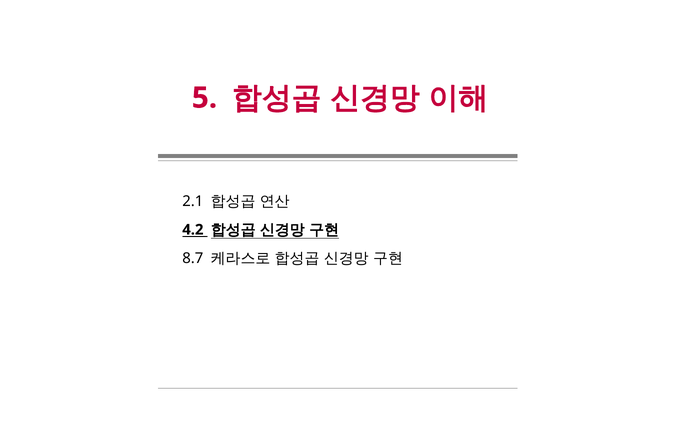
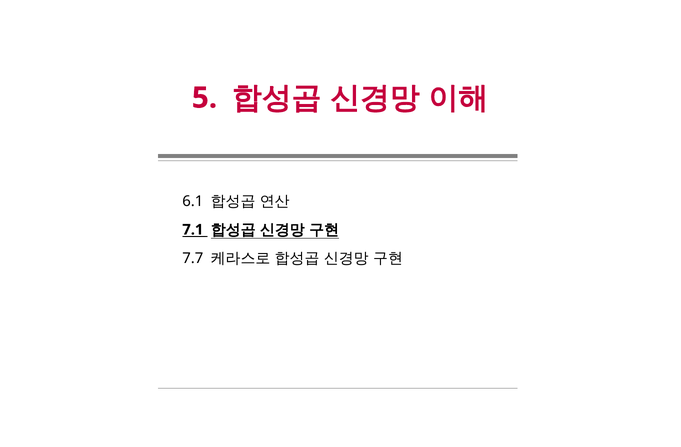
2.1: 2.1 -> 6.1
4.2: 4.2 -> 7.1
8.7: 8.7 -> 7.7
